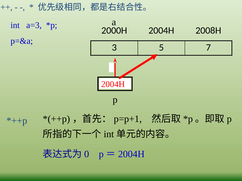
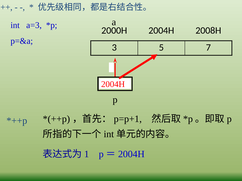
0: 0 -> 1
